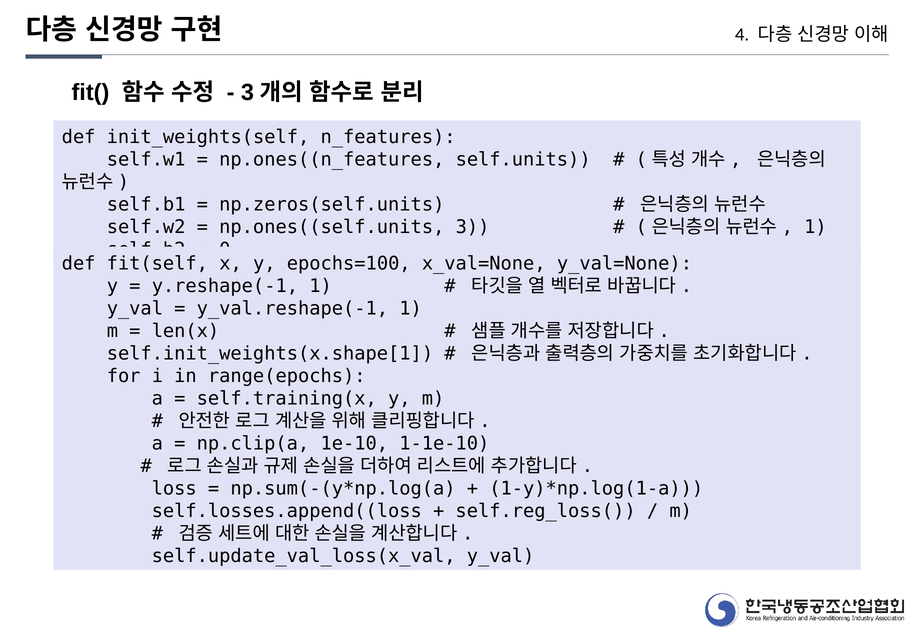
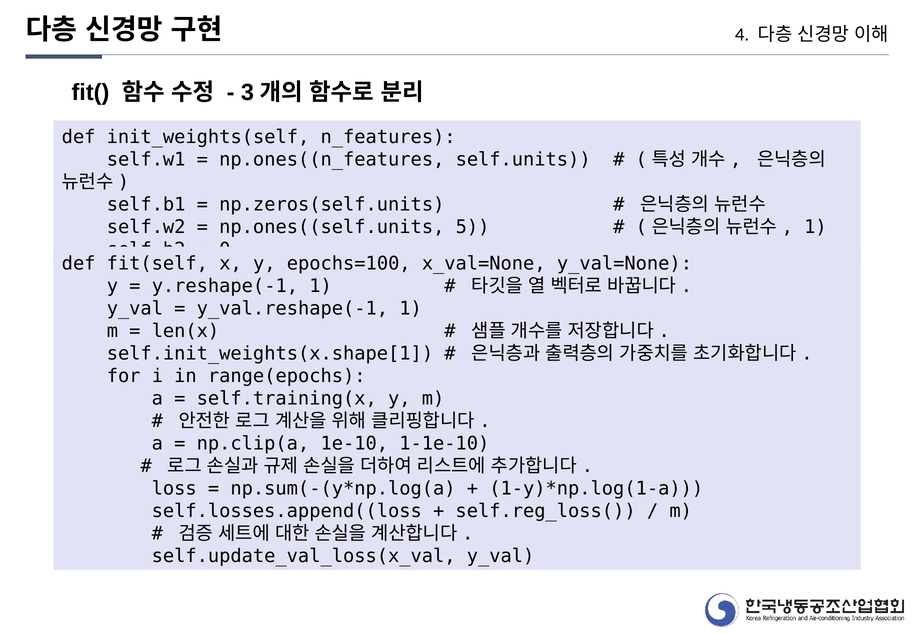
3: 3 -> 5
